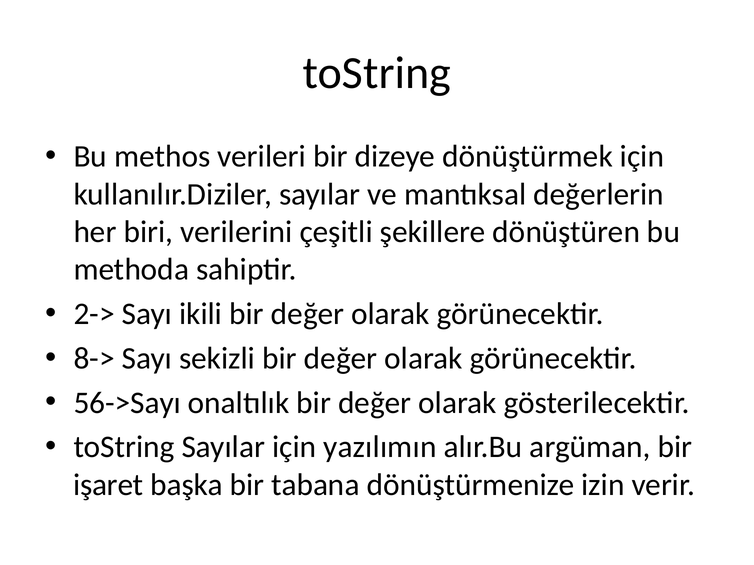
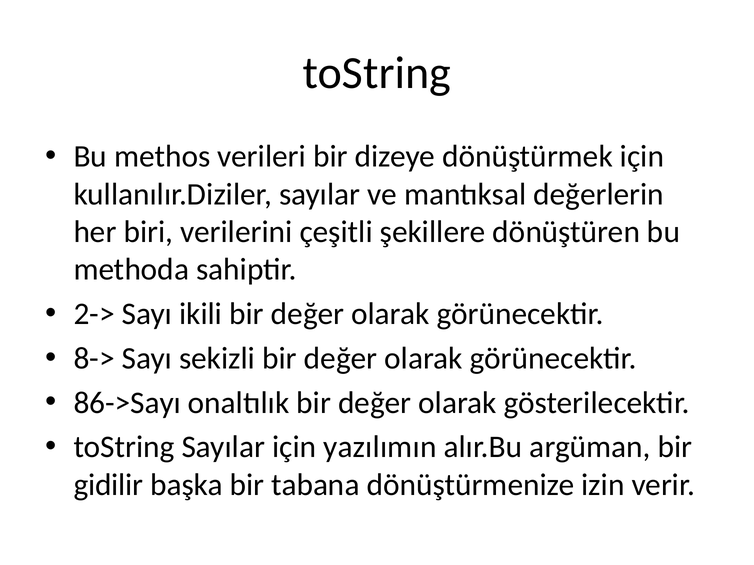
56->Sayı: 56->Sayı -> 86->Sayı
işaret: işaret -> gidilir
